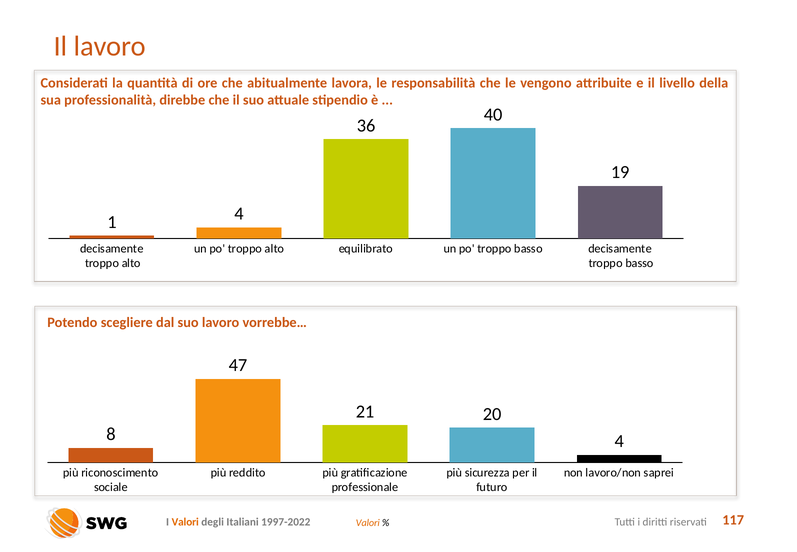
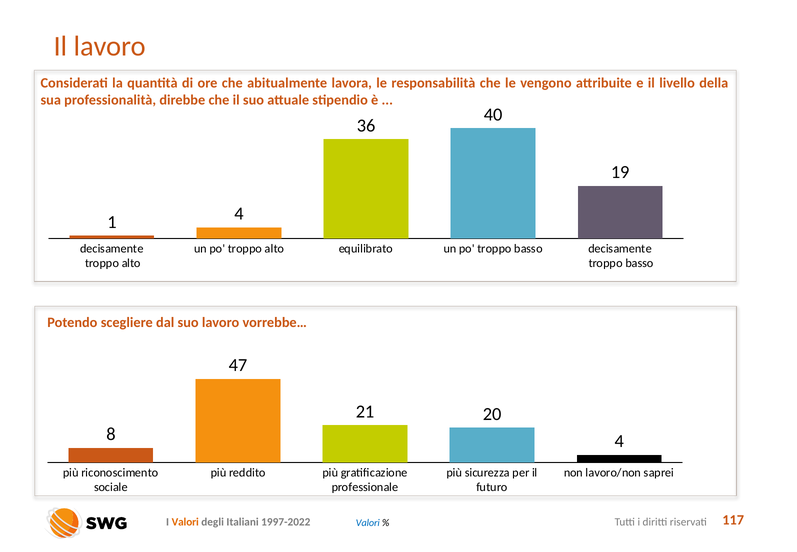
Valori at (368, 523) colour: orange -> blue
